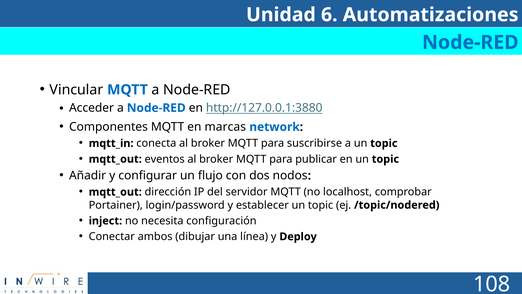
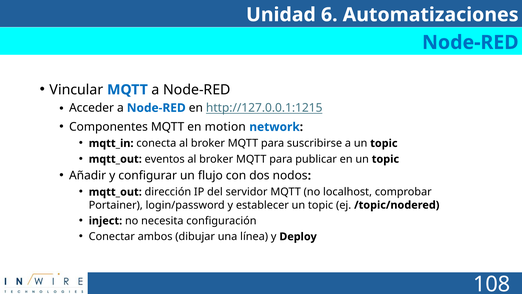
http://127.0.0.1:3880: http://127.0.0.1:3880 -> http://127.0.0.1:1215
marcas: marcas -> motion
